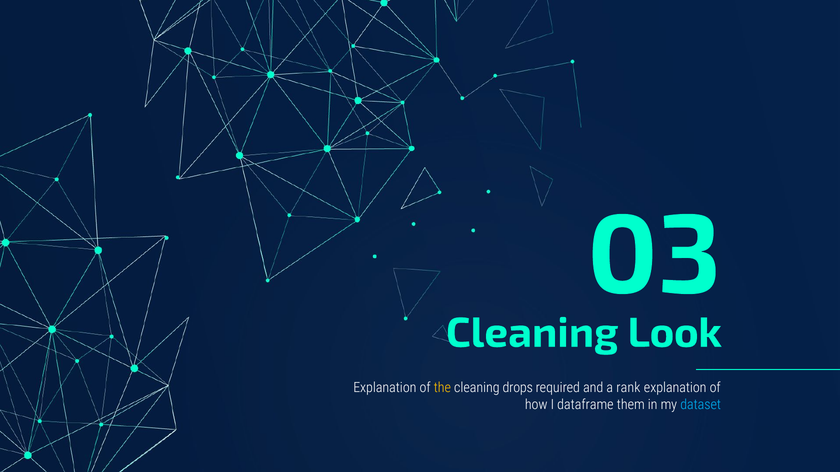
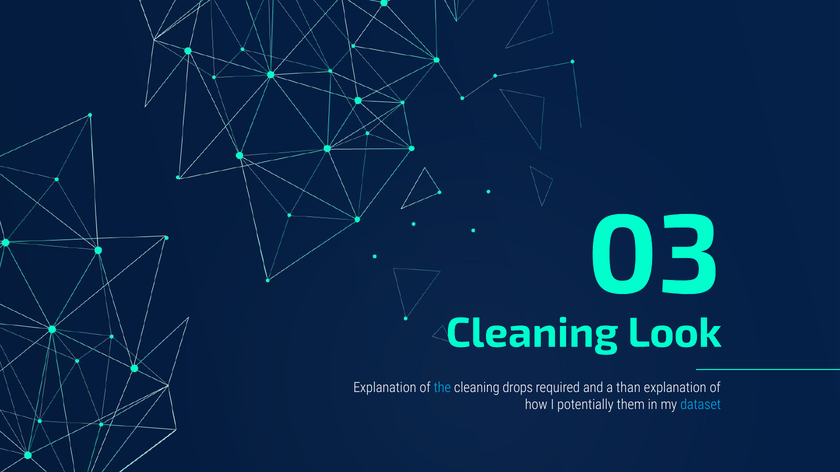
the colour: yellow -> light blue
rank: rank -> than
dataframe: dataframe -> potentially
